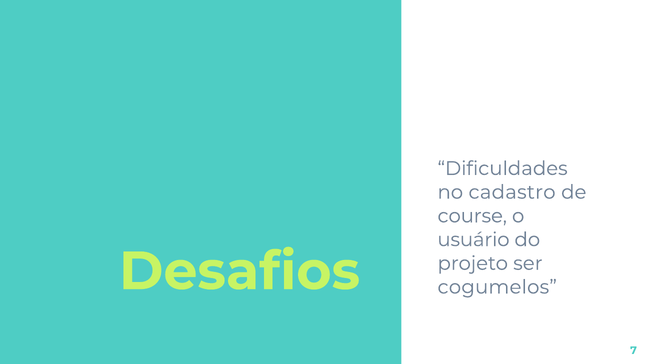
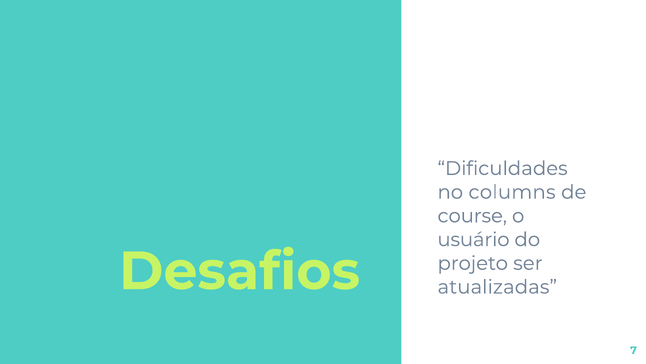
cadastro: cadastro -> columns
cogumelos: cogumelos -> atualizadas
